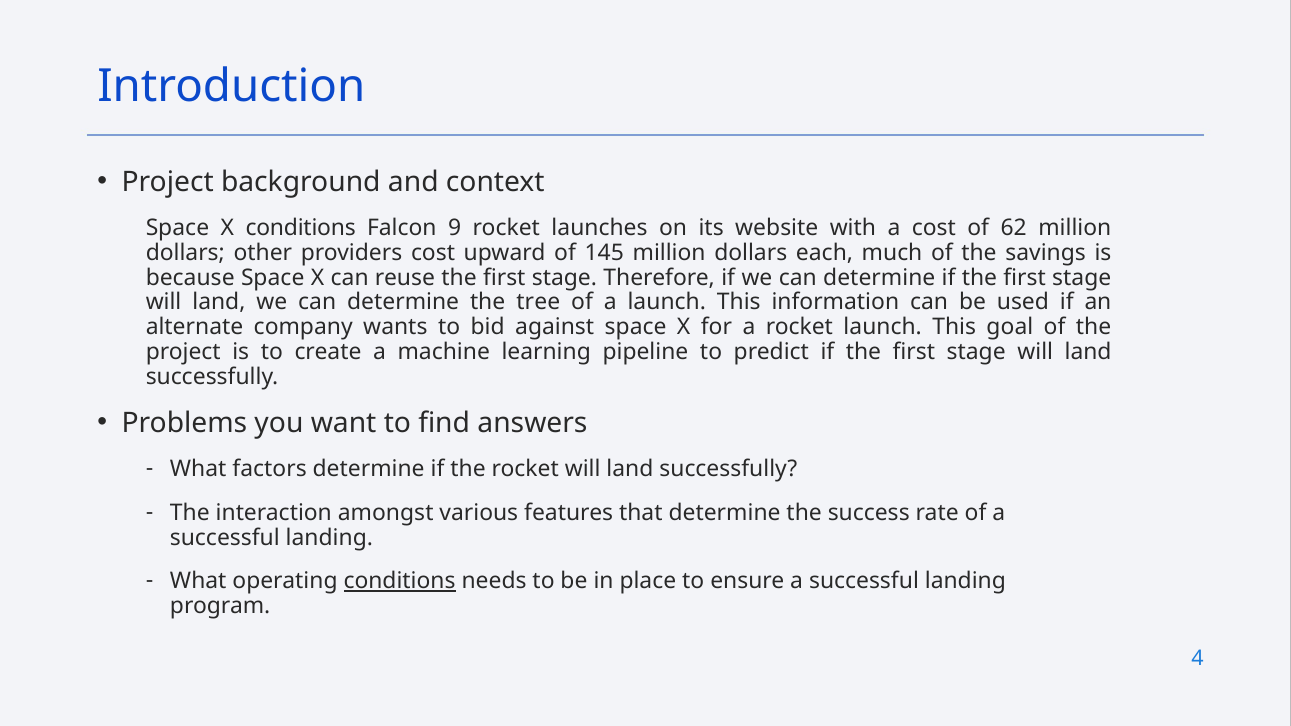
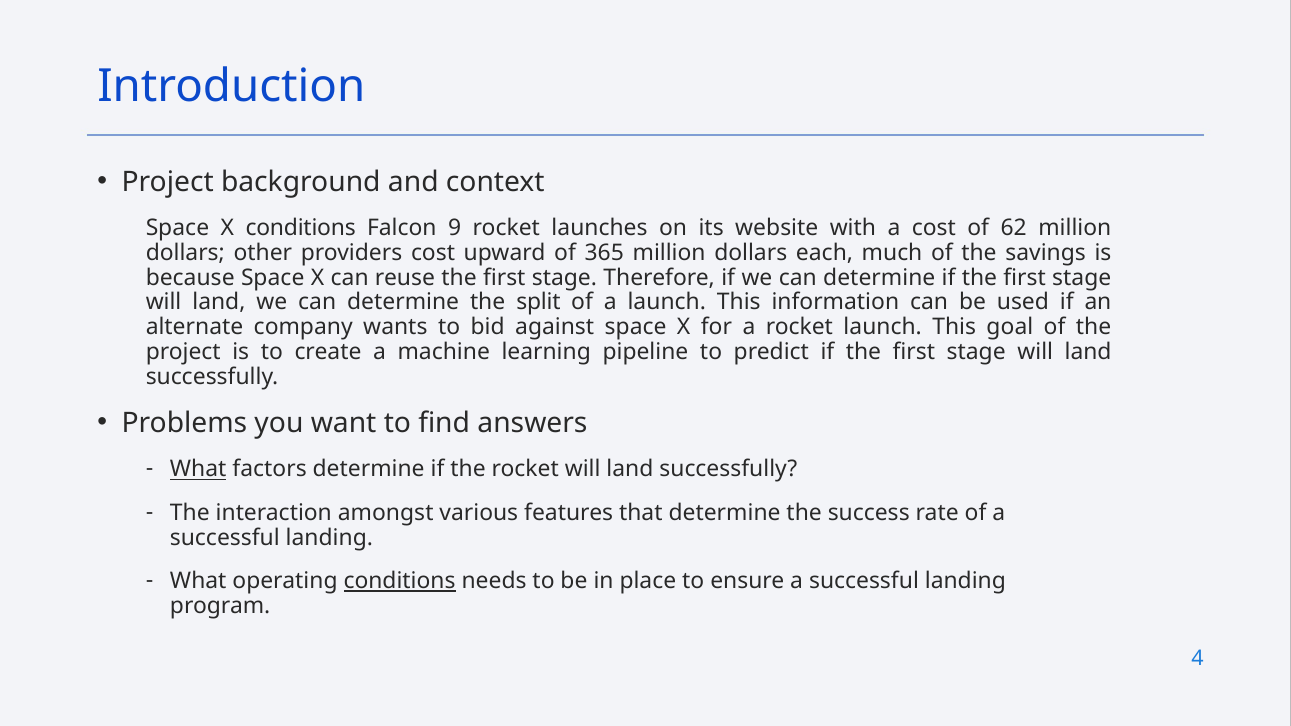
145: 145 -> 365
tree: tree -> split
What at (198, 469) underline: none -> present
